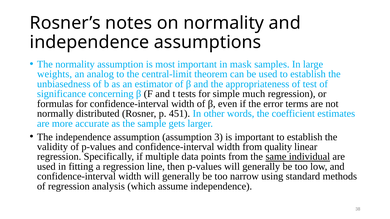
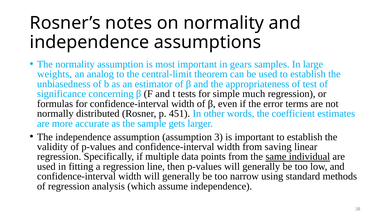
mask: mask -> gears
quality: quality -> saving
